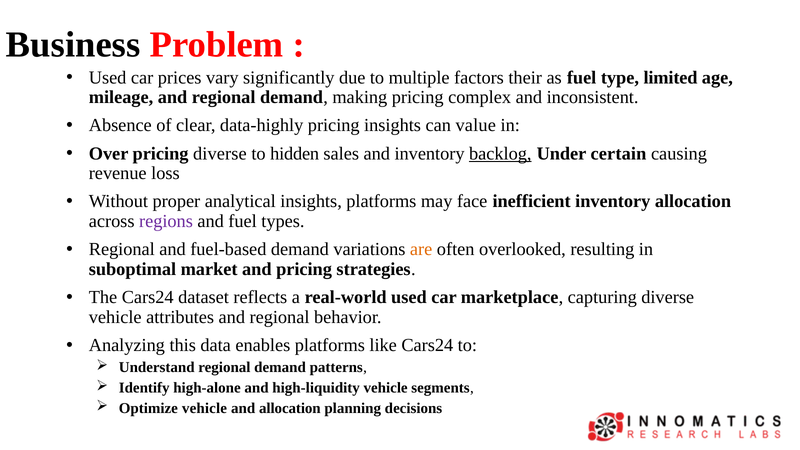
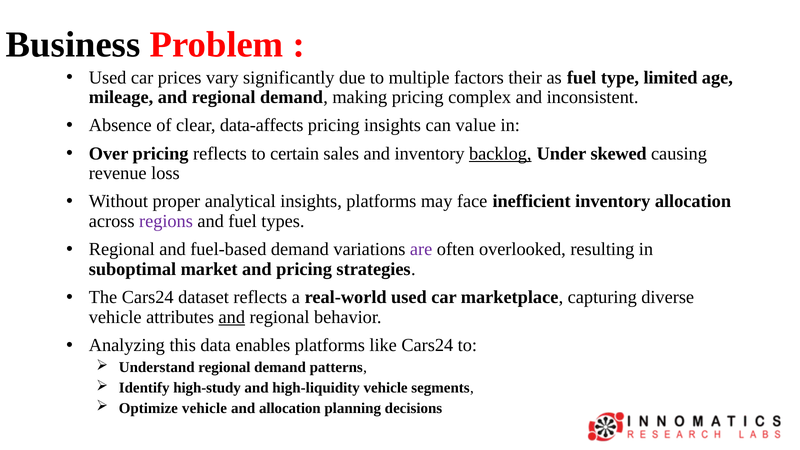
data-highly: data-highly -> data-affects
pricing diverse: diverse -> reflects
hidden: hidden -> certain
certain: certain -> skewed
are colour: orange -> purple
and at (232, 317) underline: none -> present
high-alone: high-alone -> high-study
